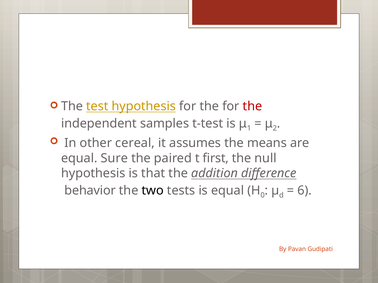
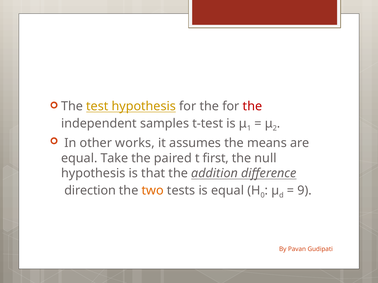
cereal: cereal -> works
Sure: Sure -> Take
behavior: behavior -> direction
two colour: black -> orange
6: 6 -> 9
